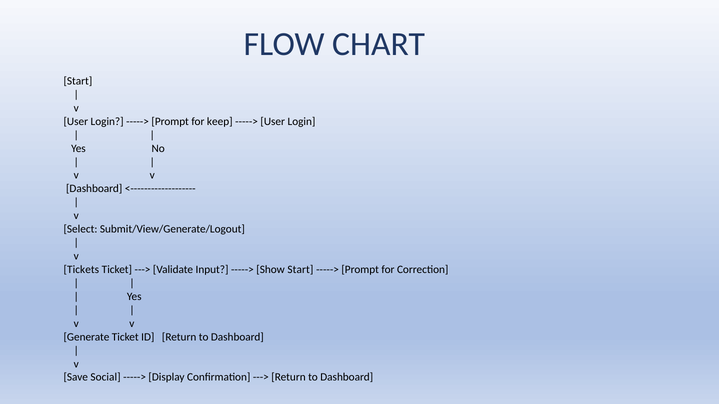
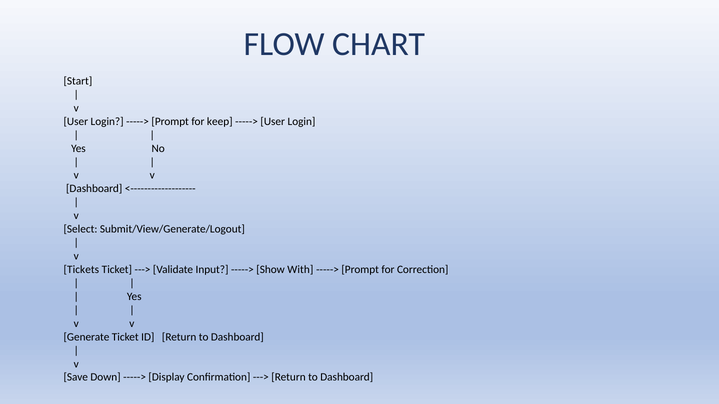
Show Start: Start -> With
Social: Social -> Down
